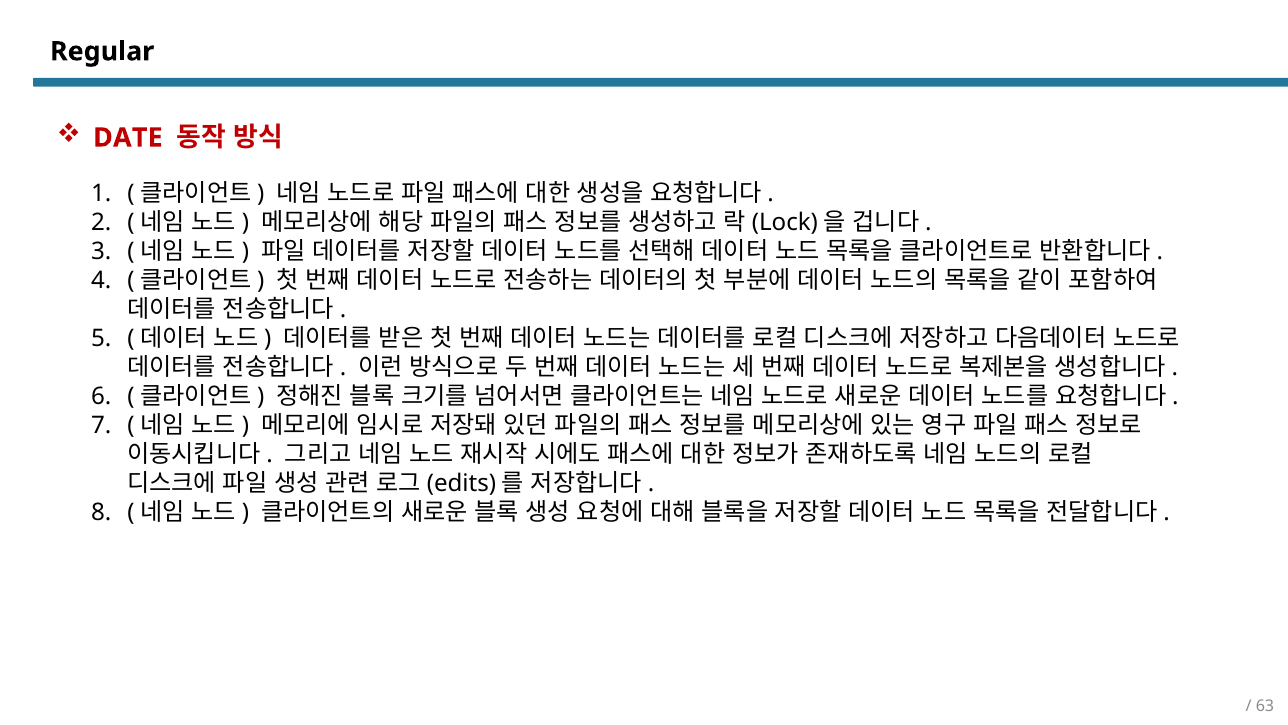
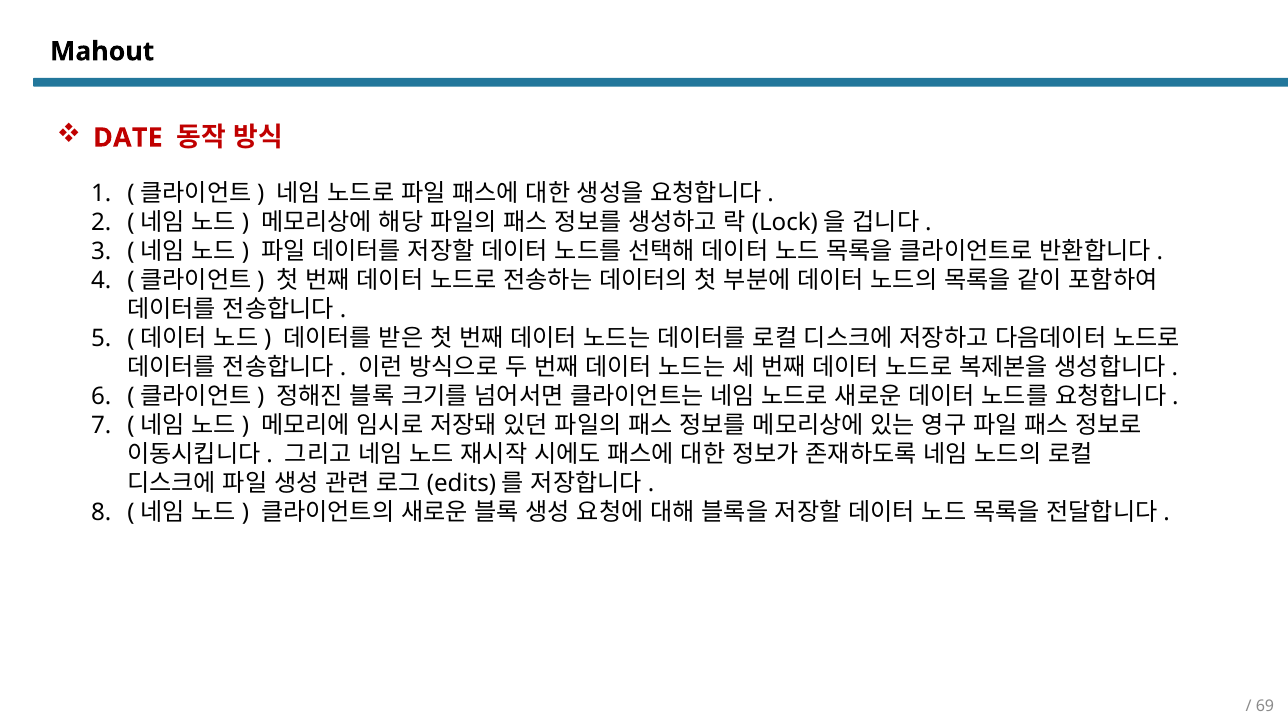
Regular: Regular -> Mahout
63: 63 -> 69
